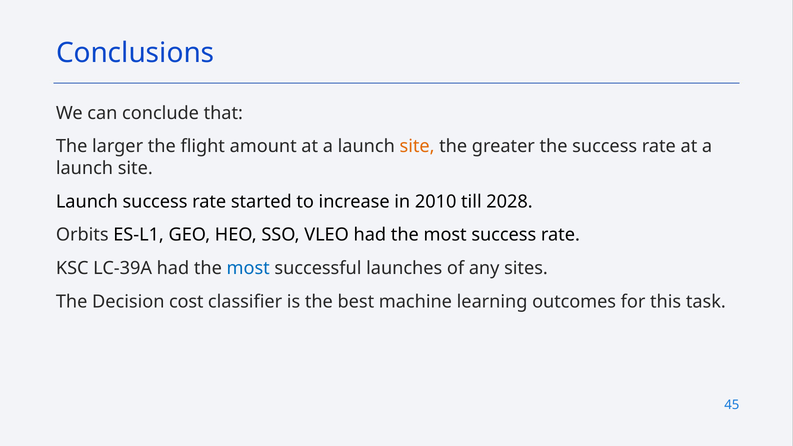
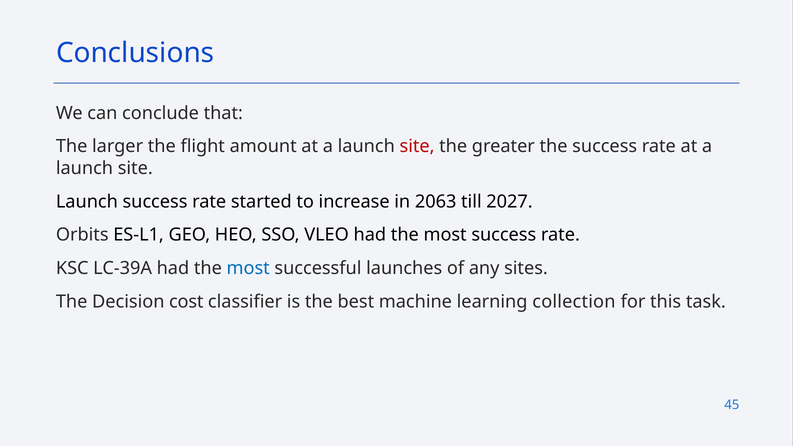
site at (417, 146) colour: orange -> red
2010: 2010 -> 2063
2028: 2028 -> 2027
outcomes: outcomes -> collection
